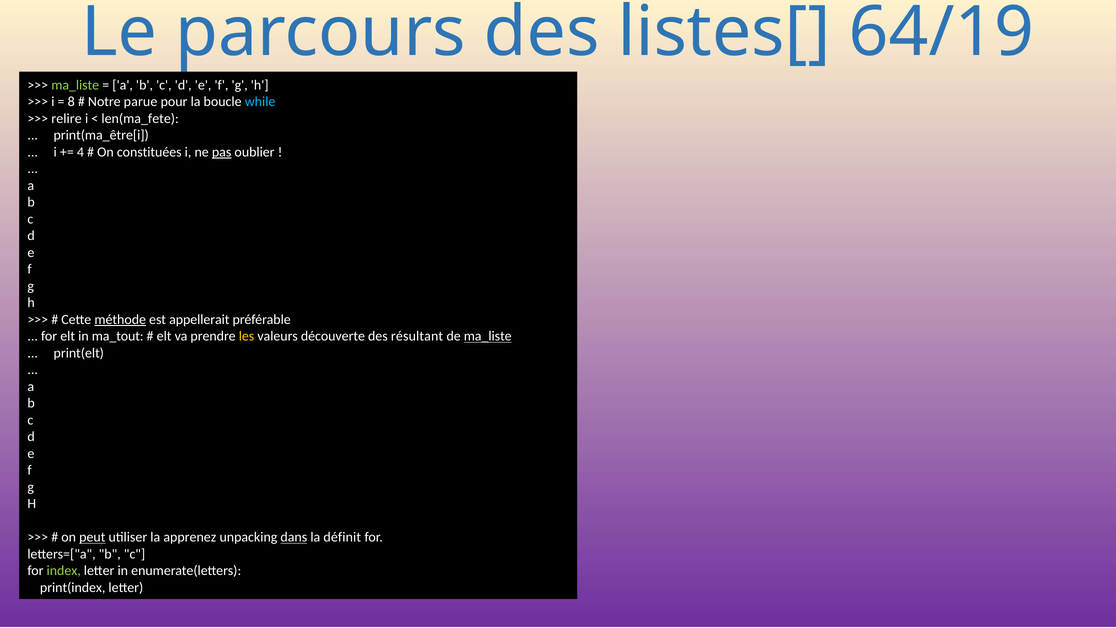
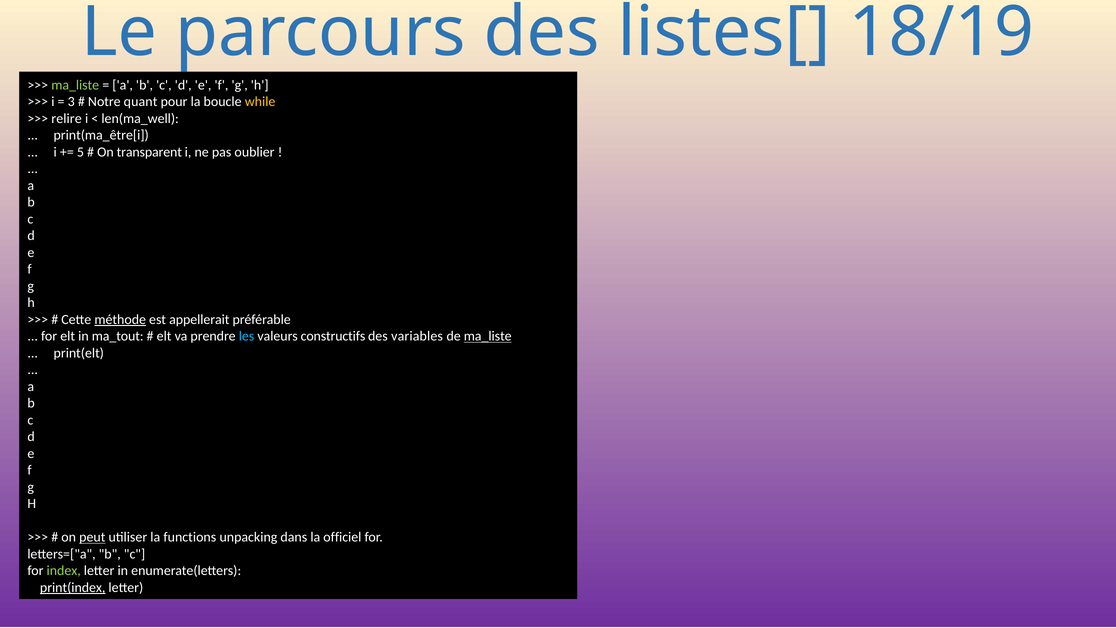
64/19: 64/19 -> 18/19
8: 8 -> 3
parue: parue -> quant
while colour: light blue -> yellow
len(ma_fete: len(ma_fete -> len(ma_well
4: 4 -> 5
constituées: constituées -> transparent
pas underline: present -> none
les colour: yellow -> light blue
découverte: découverte -> constructifs
résultant: résultant -> variables
apprenez: apprenez -> functions
dans underline: present -> none
définit: définit -> officiel
print(index underline: none -> present
